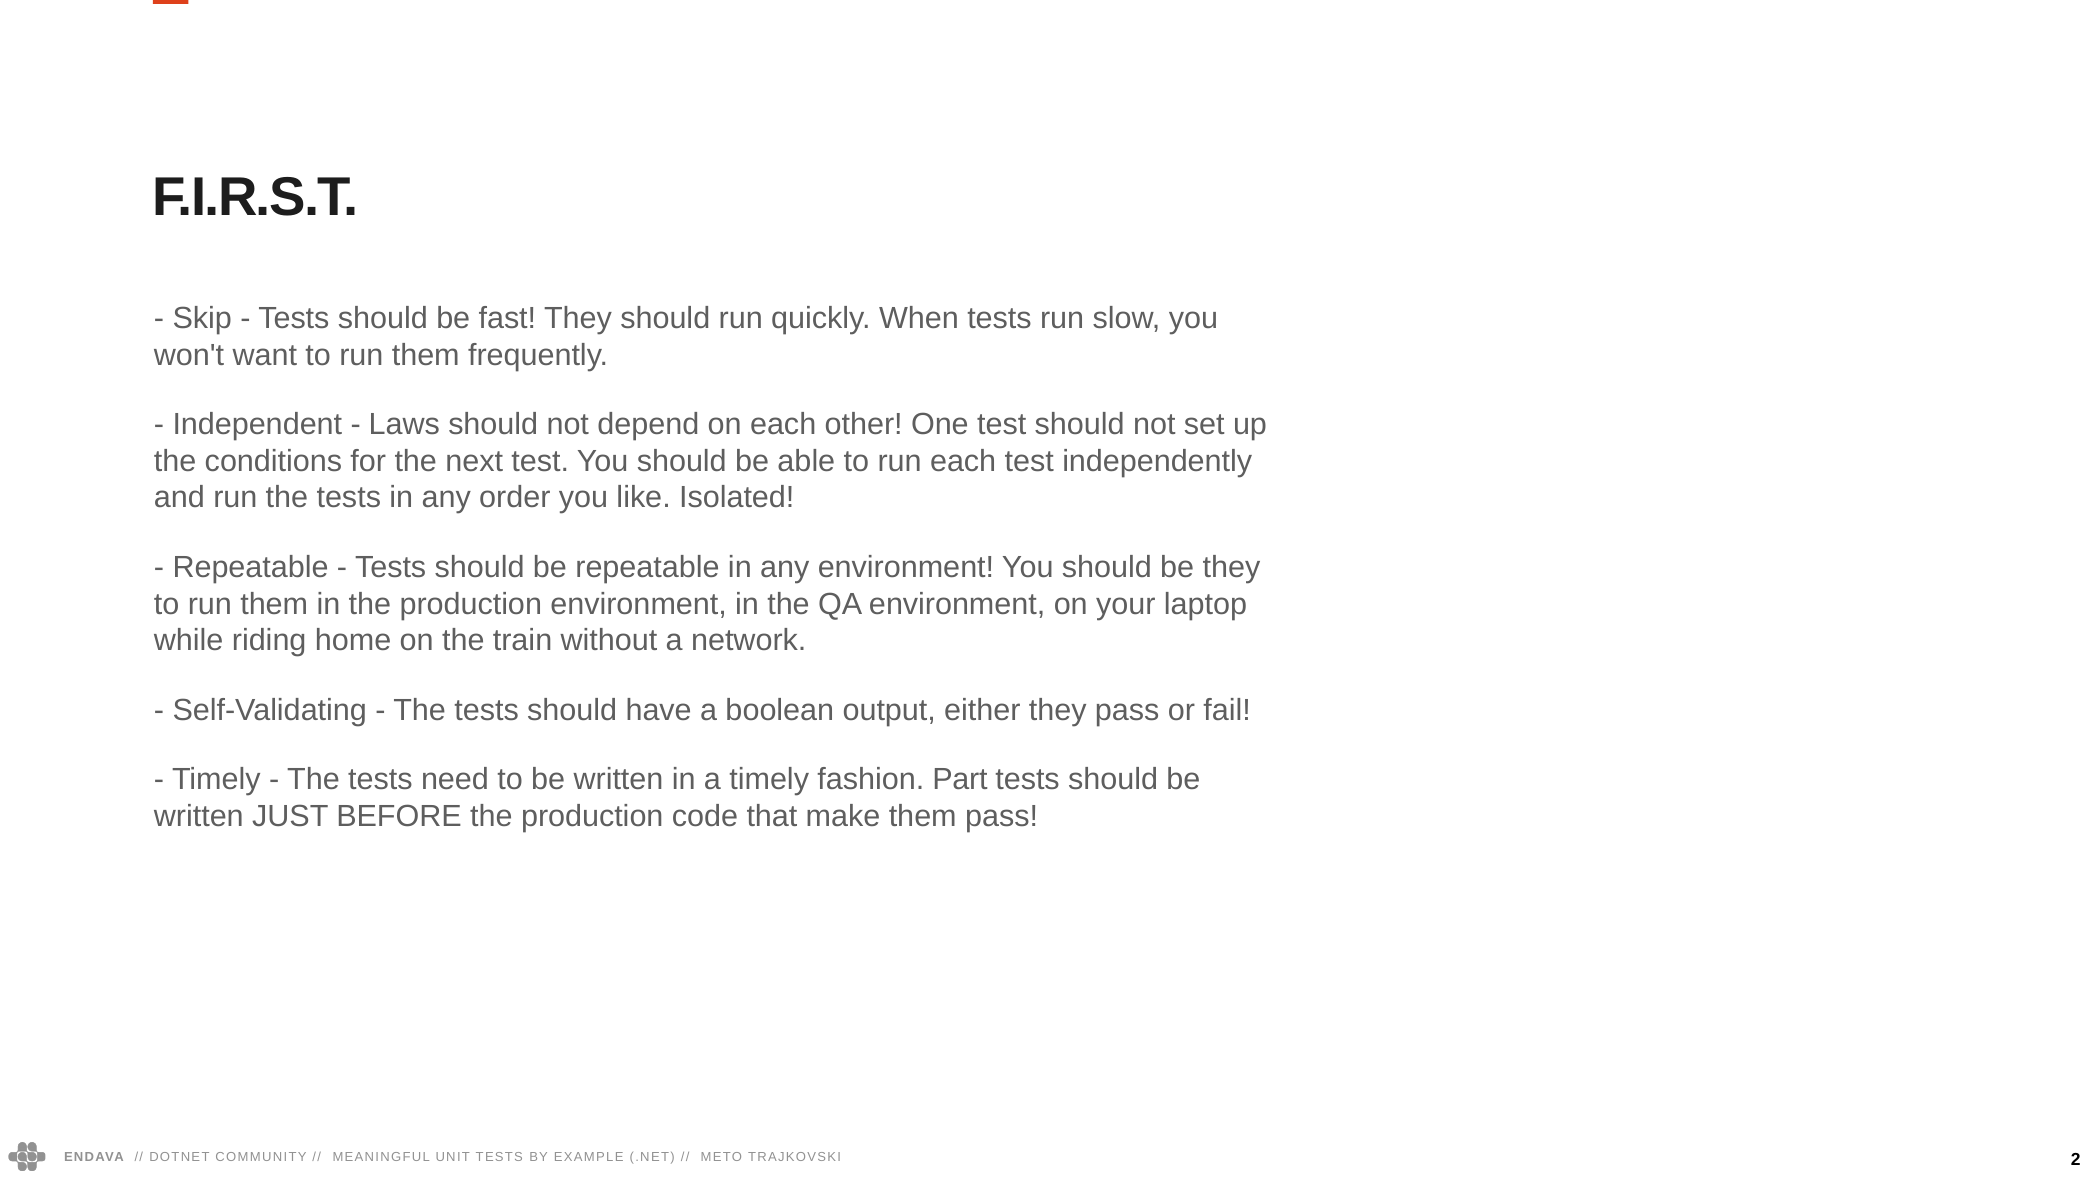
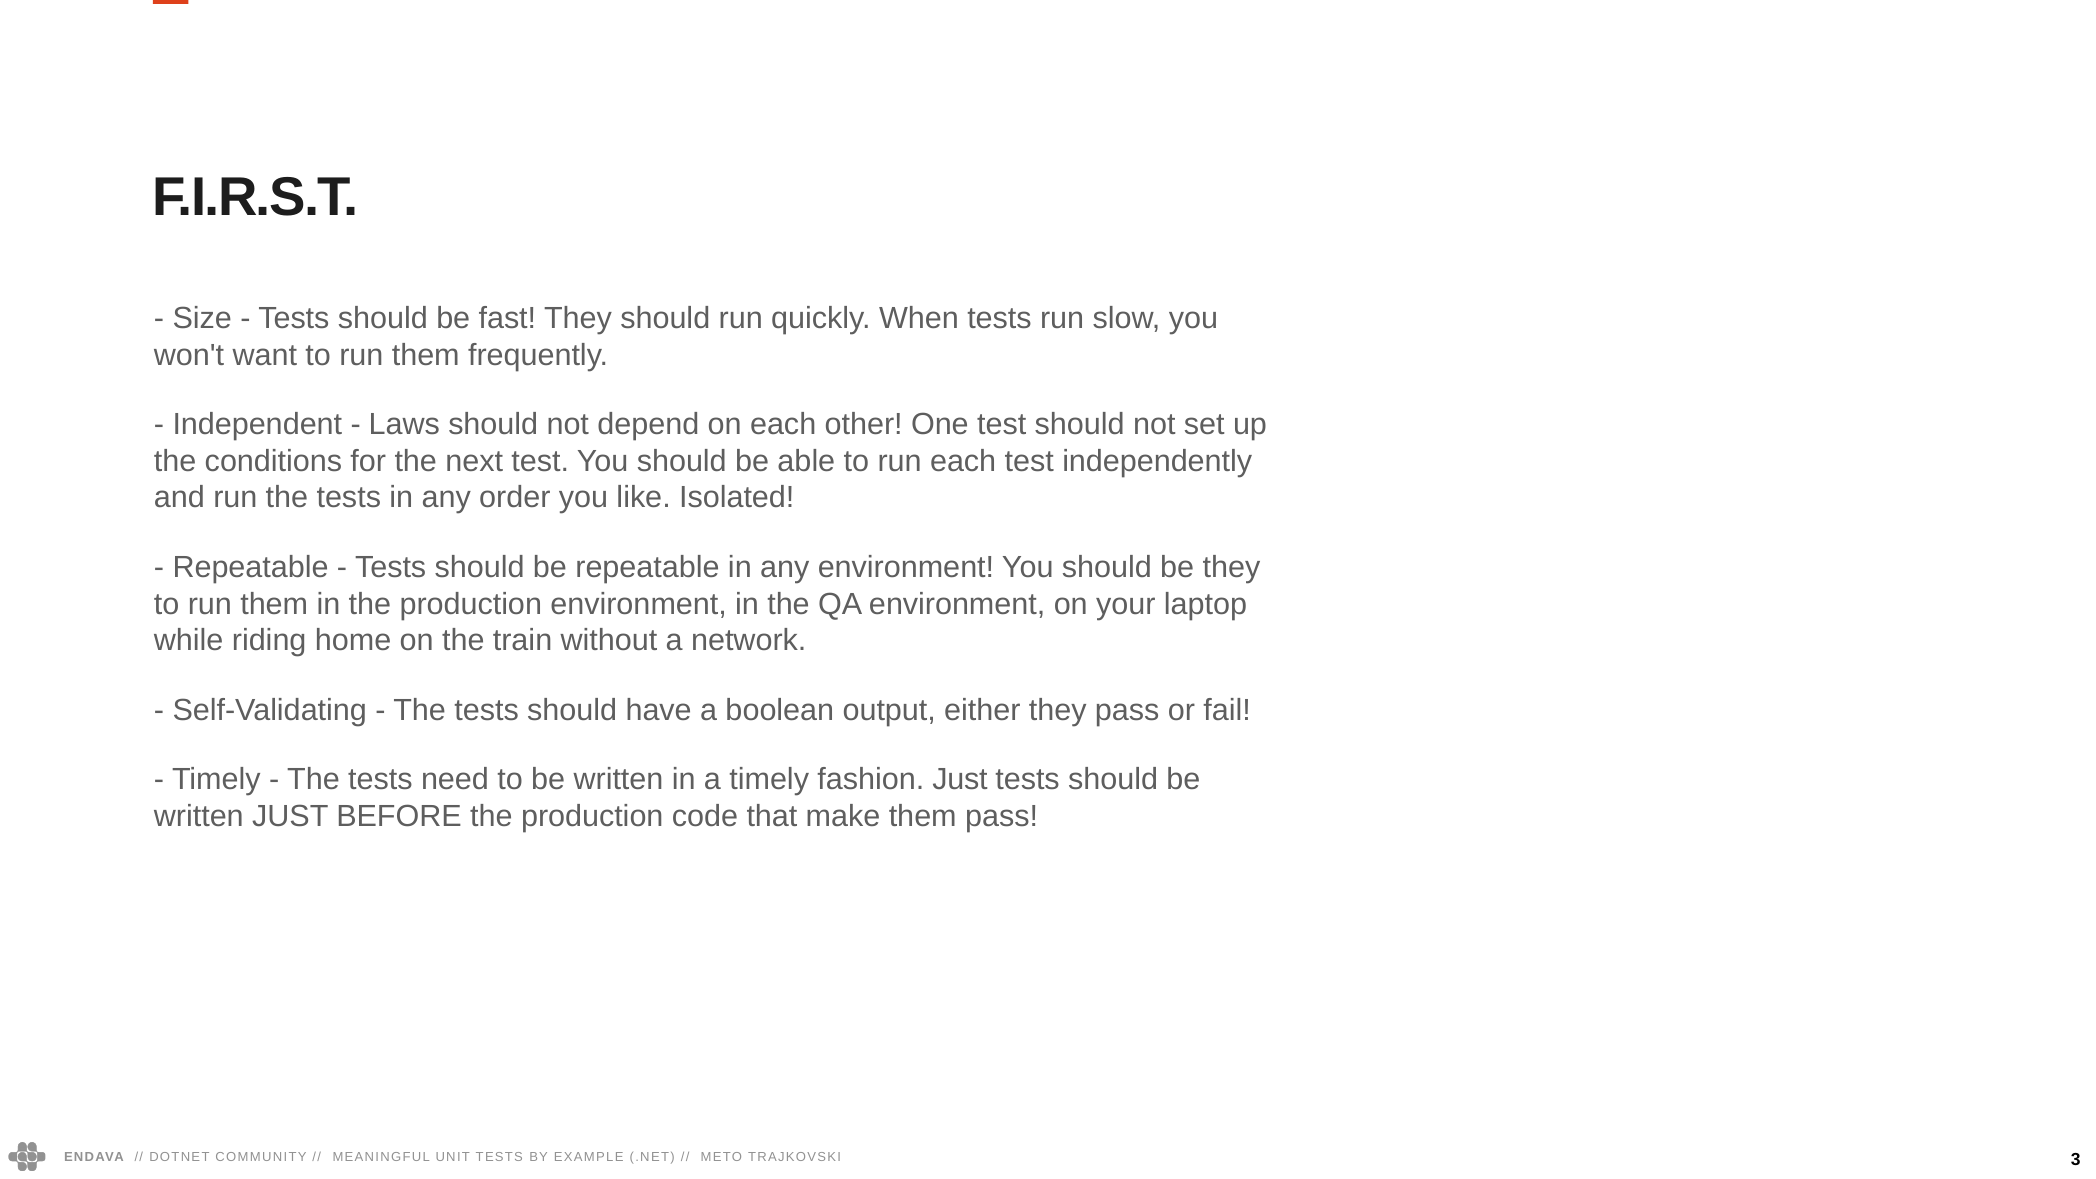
Skip: Skip -> Size
fashion Part: Part -> Just
2: 2 -> 3
